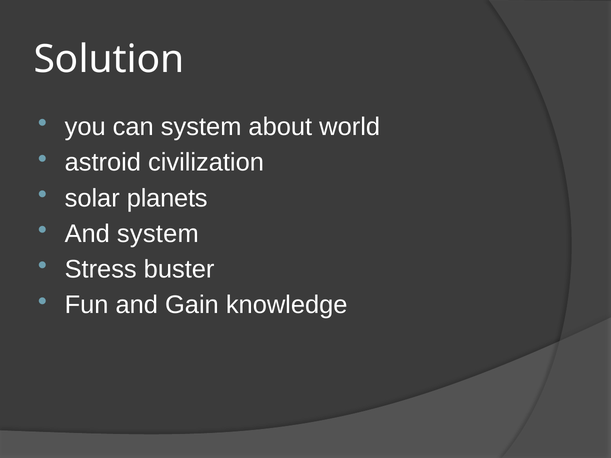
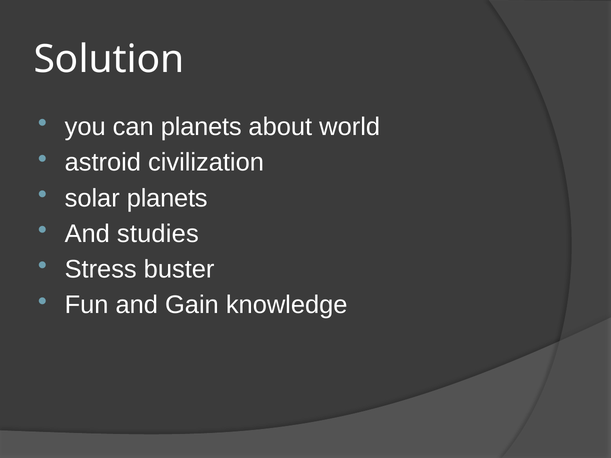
can system: system -> planets
And system: system -> studies
